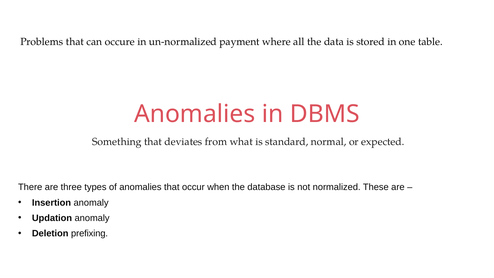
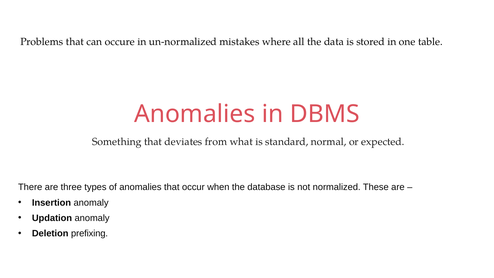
payment: payment -> mistakes
